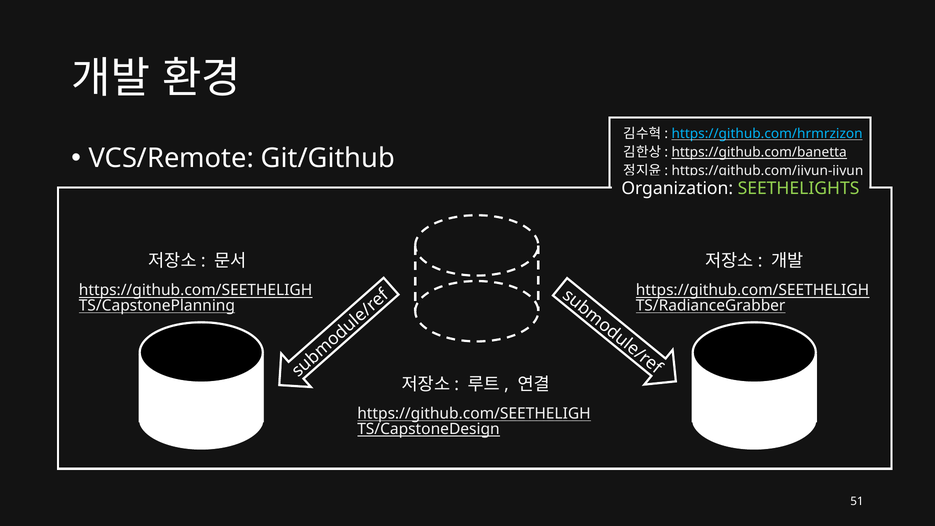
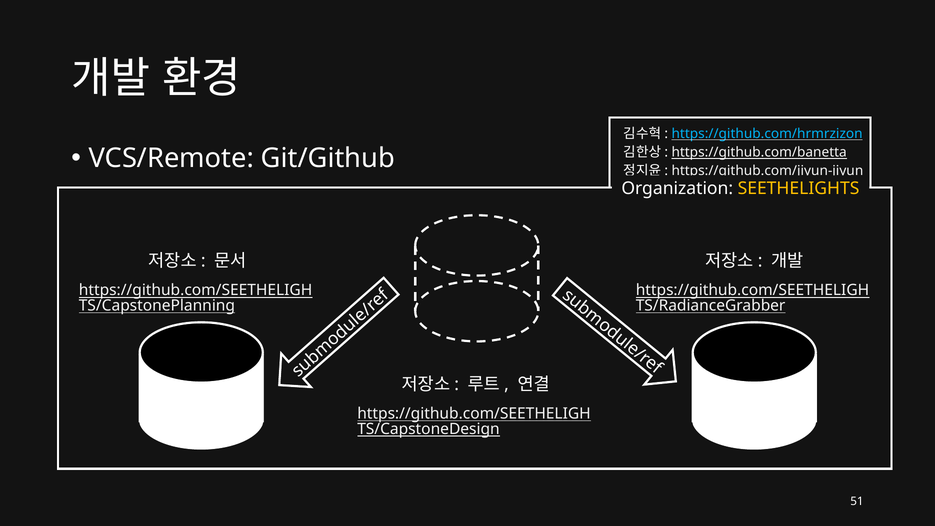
SEETHELIGHTS colour: light green -> yellow
